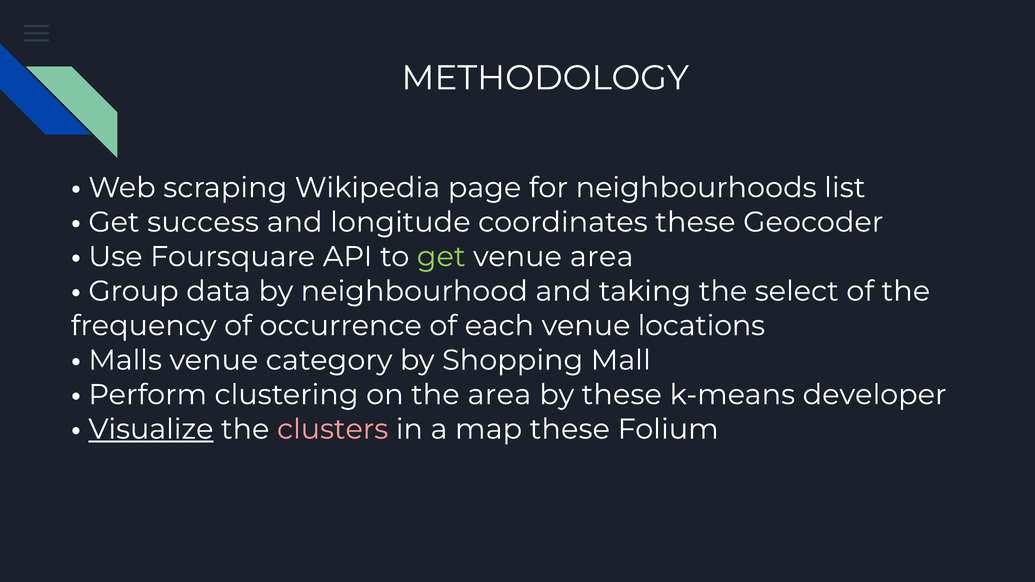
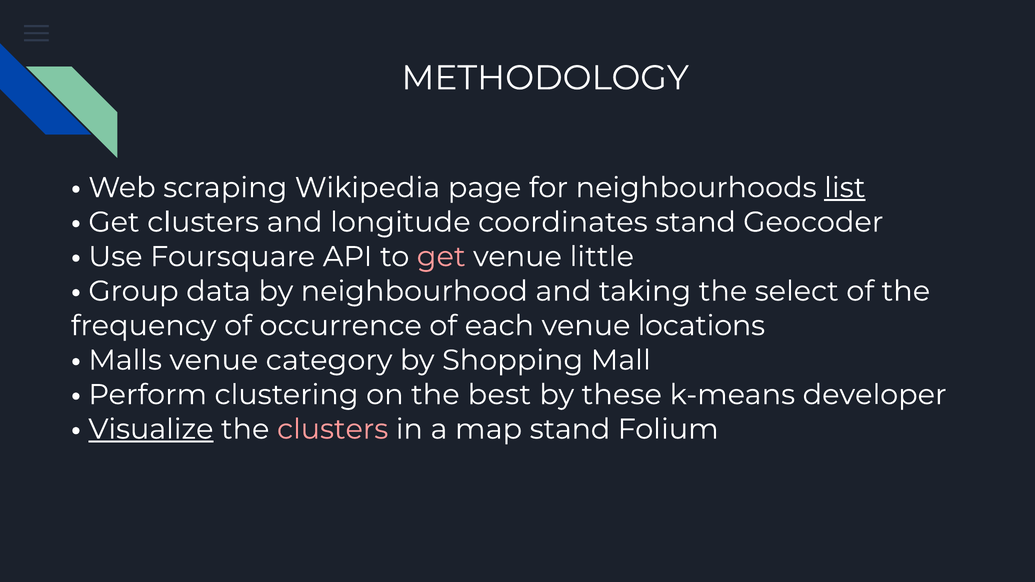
list underline: none -> present
Get success: success -> clusters
coordinates these: these -> stand
get at (441, 257) colour: light green -> pink
venue area: area -> little
the area: area -> best
map these: these -> stand
